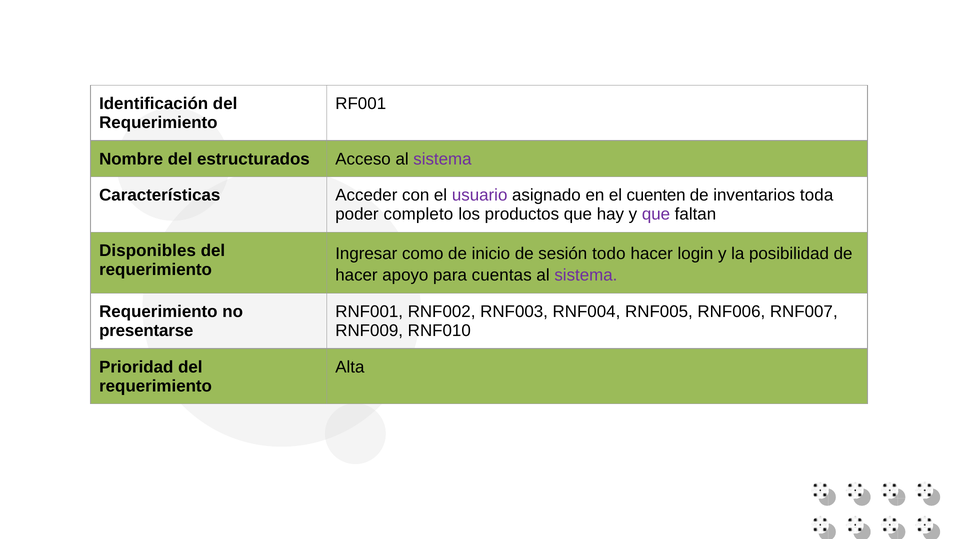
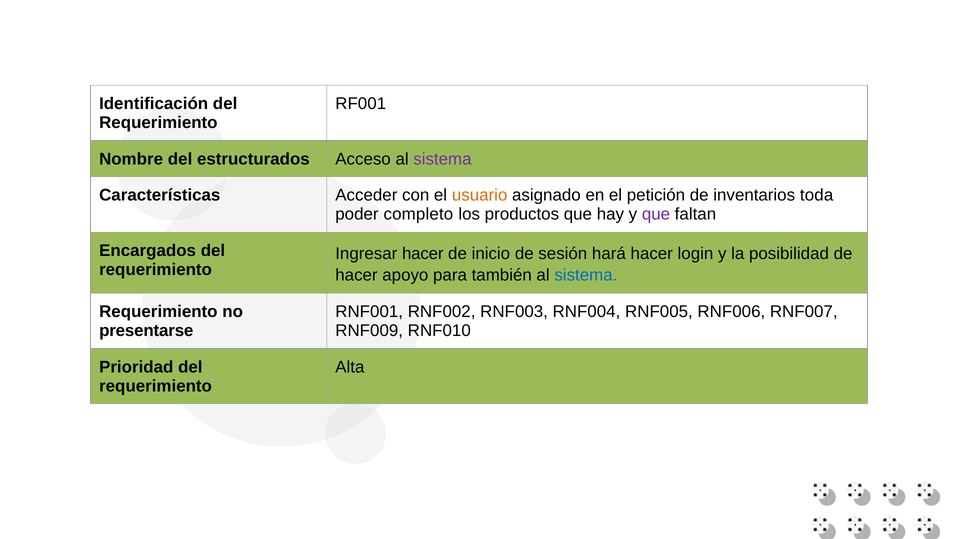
usuario colour: purple -> orange
cuenten: cuenten -> petición
Disponibles: Disponibles -> Encargados
Ingresar como: como -> hacer
todo: todo -> hará
cuentas: cuentas -> también
sistema at (586, 275) colour: purple -> blue
